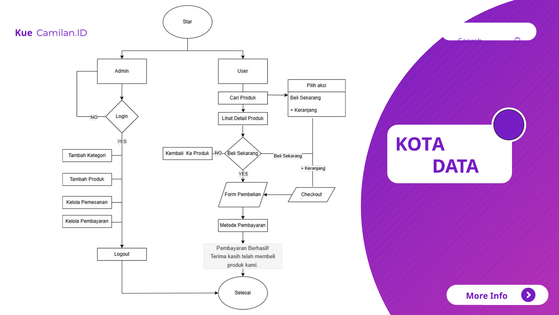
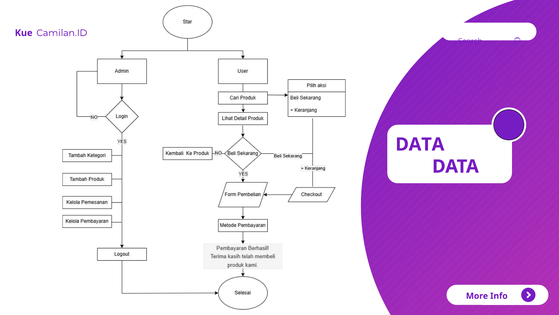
KOTA at (420, 144): KOTA -> DATA
